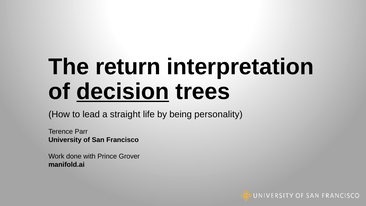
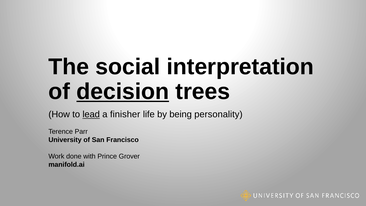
return: return -> social
lead underline: none -> present
straight: straight -> finisher
